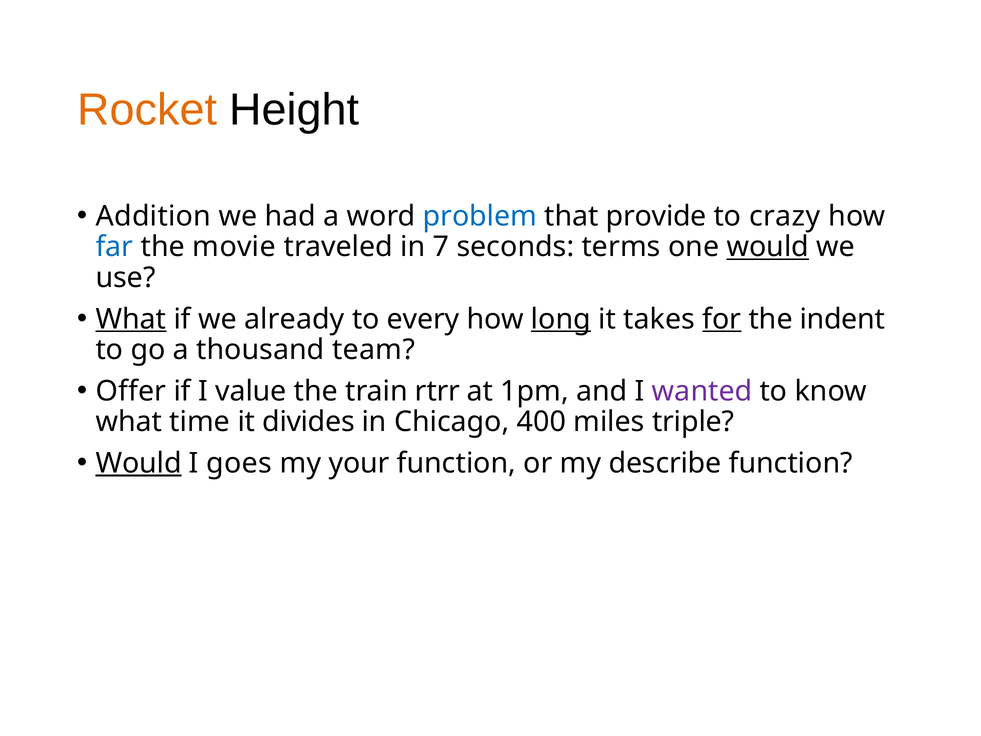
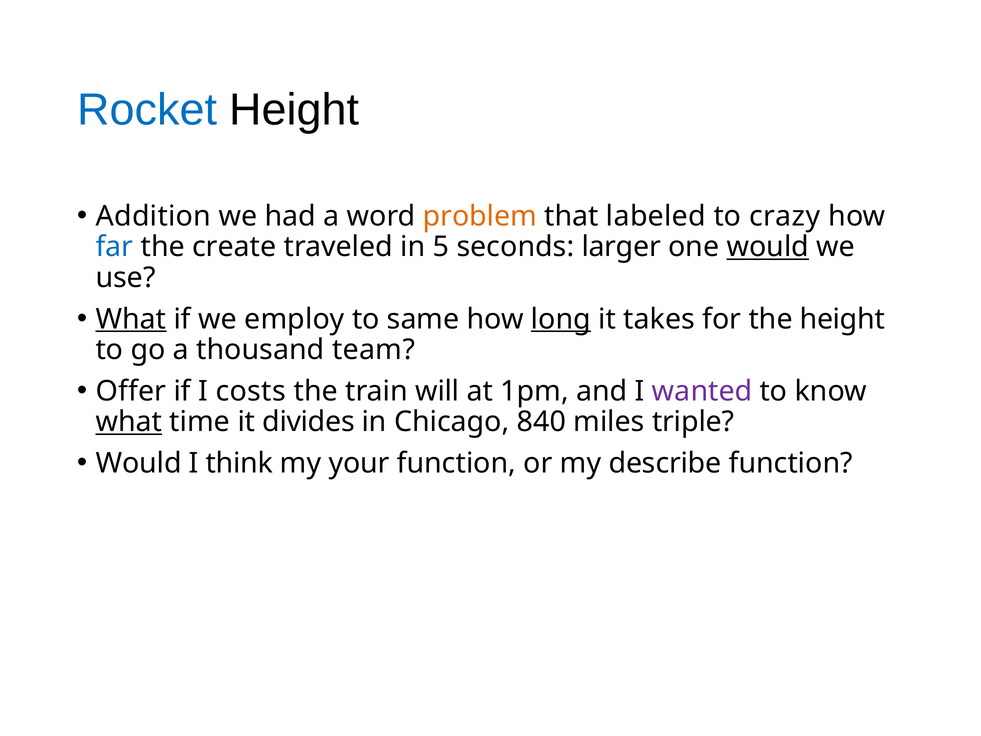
Rocket colour: orange -> blue
problem colour: blue -> orange
provide: provide -> labeled
movie: movie -> create
7: 7 -> 5
terms: terms -> larger
already: already -> employ
every: every -> same
for underline: present -> none
the indent: indent -> height
value: value -> costs
rtrr: rtrr -> will
what at (129, 422) underline: none -> present
400: 400 -> 840
Would at (139, 463) underline: present -> none
goes: goes -> think
